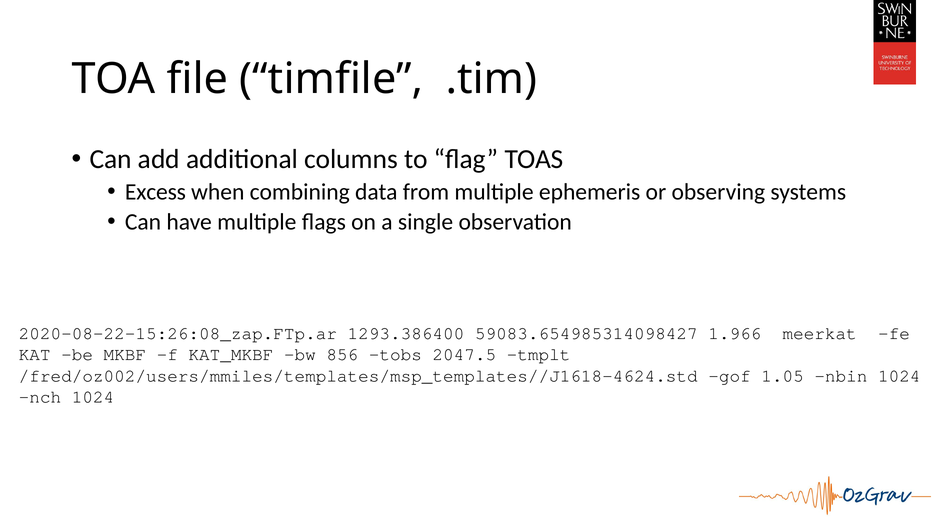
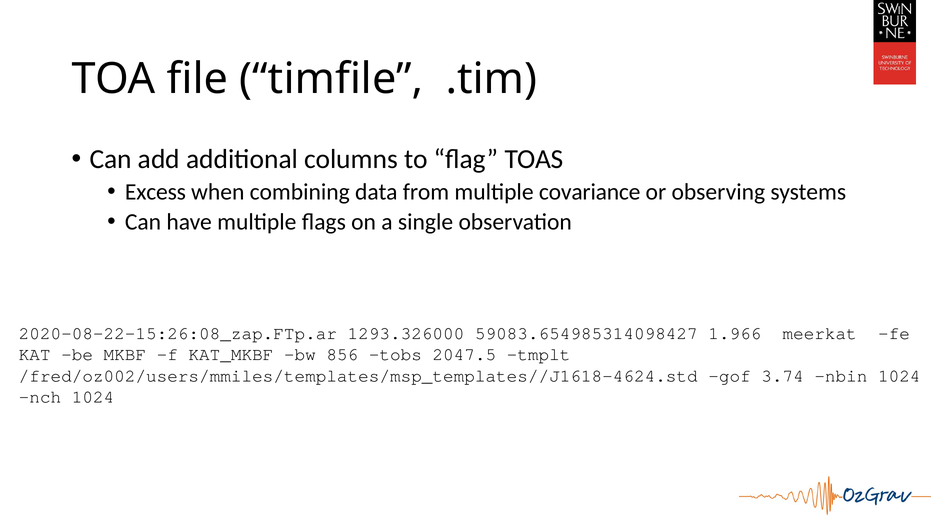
ephemeris: ephemeris -> covariance
1293.386400: 1293.386400 -> 1293.326000
1.05: 1.05 -> 3.74
